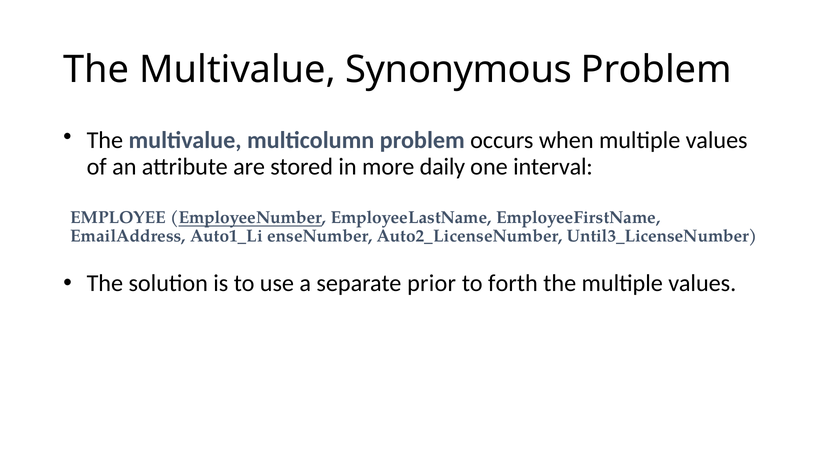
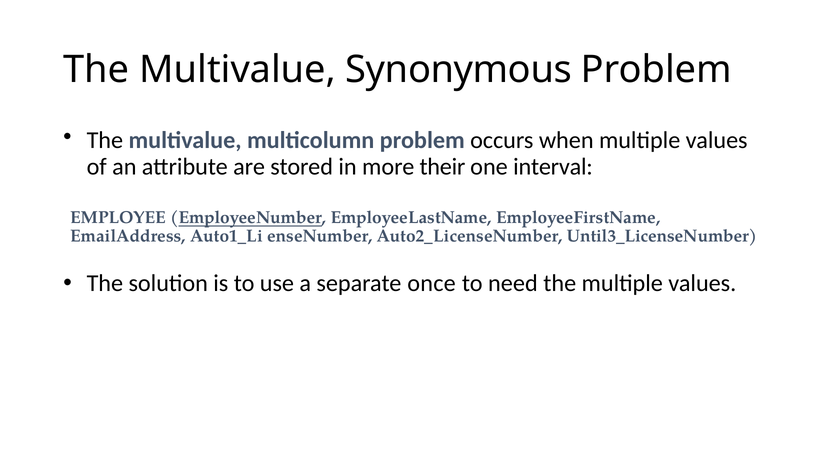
daily: daily -> their
prior: prior -> once
forth: forth -> need
